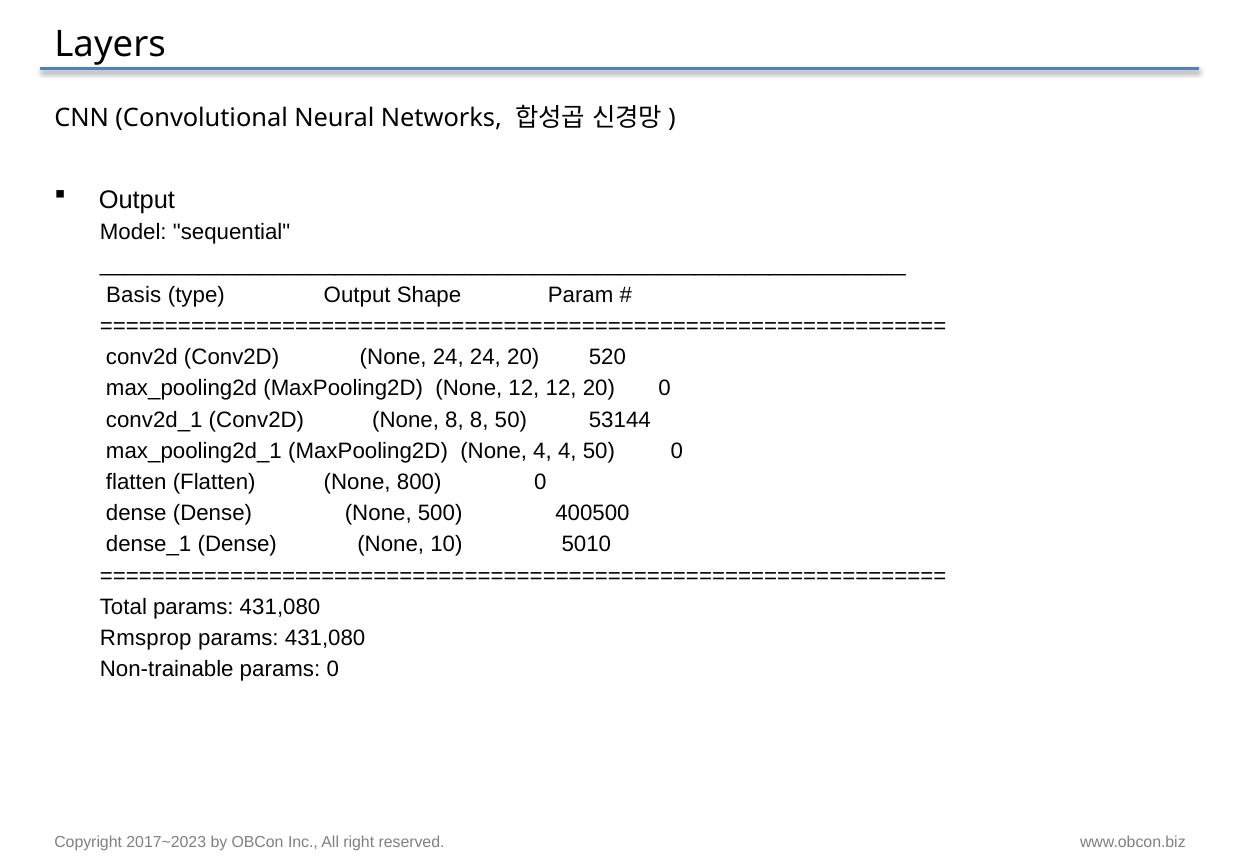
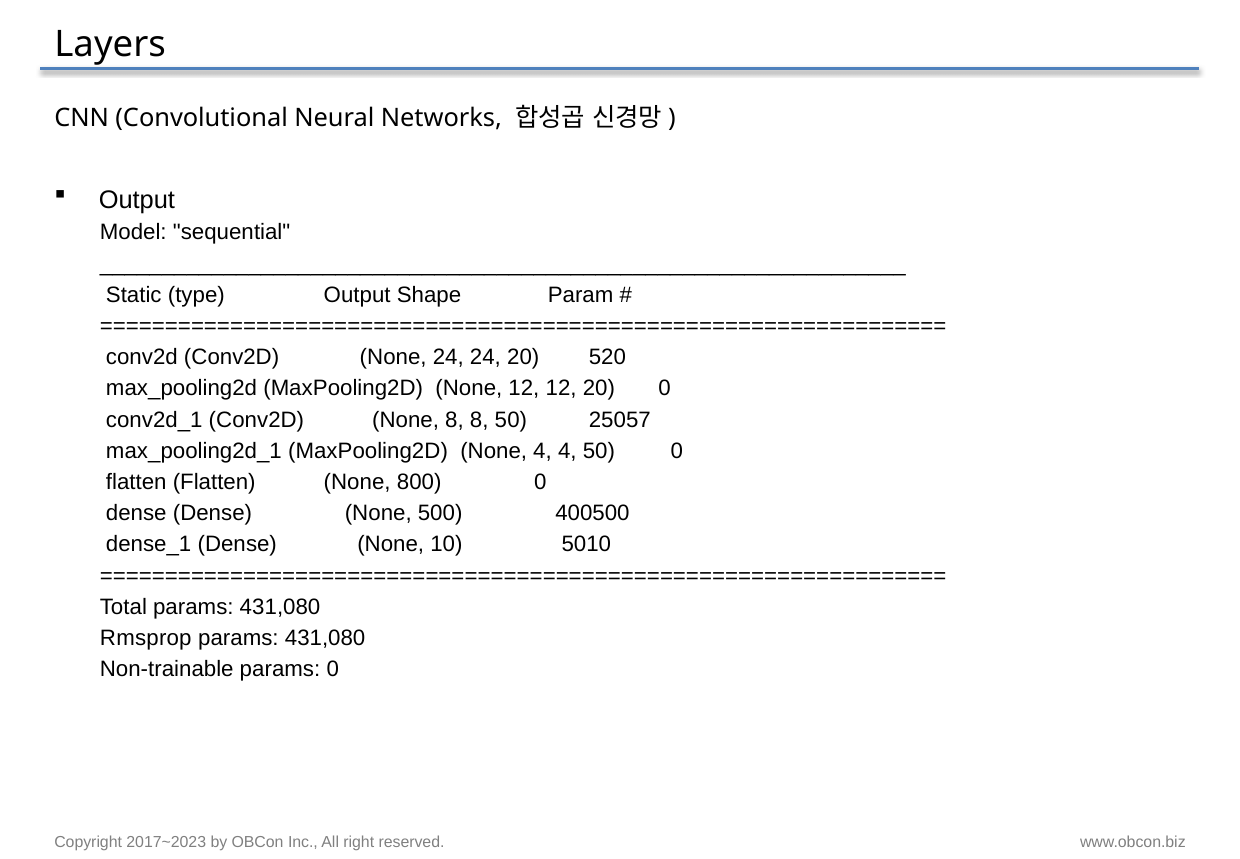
Basis: Basis -> Static
53144: 53144 -> 25057
